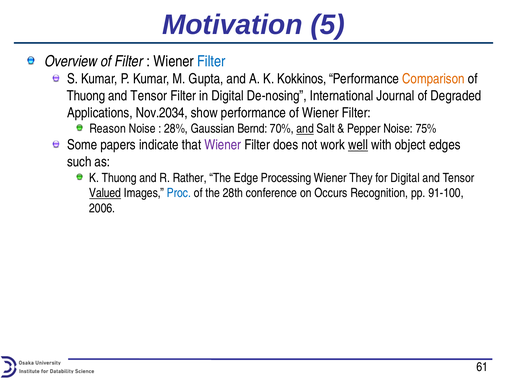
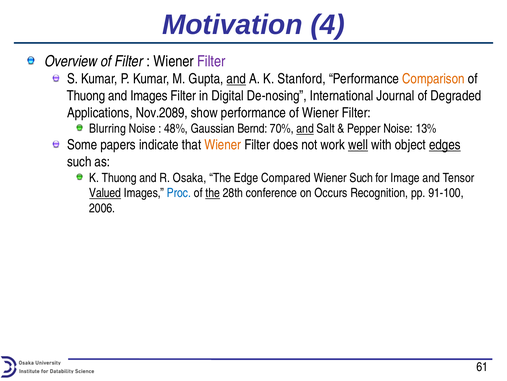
5: 5 -> 4
Filter at (211, 61) colour: blue -> purple
and at (236, 79) underline: none -> present
Kokkinos: Kokkinos -> Stanford
Tensor at (149, 96): Tensor -> Images
Nov.2034: Nov.2034 -> Nov.2089
Reason: Reason -> Blurring
28%: 28% -> 48%
75%: 75% -> 13%
Wiener at (223, 145) colour: purple -> orange
edges underline: none -> present
Rather: Rather -> Osaka
Processing: Processing -> Compared
Wiener They: They -> Such
for Digital: Digital -> Image
the at (213, 193) underline: none -> present
